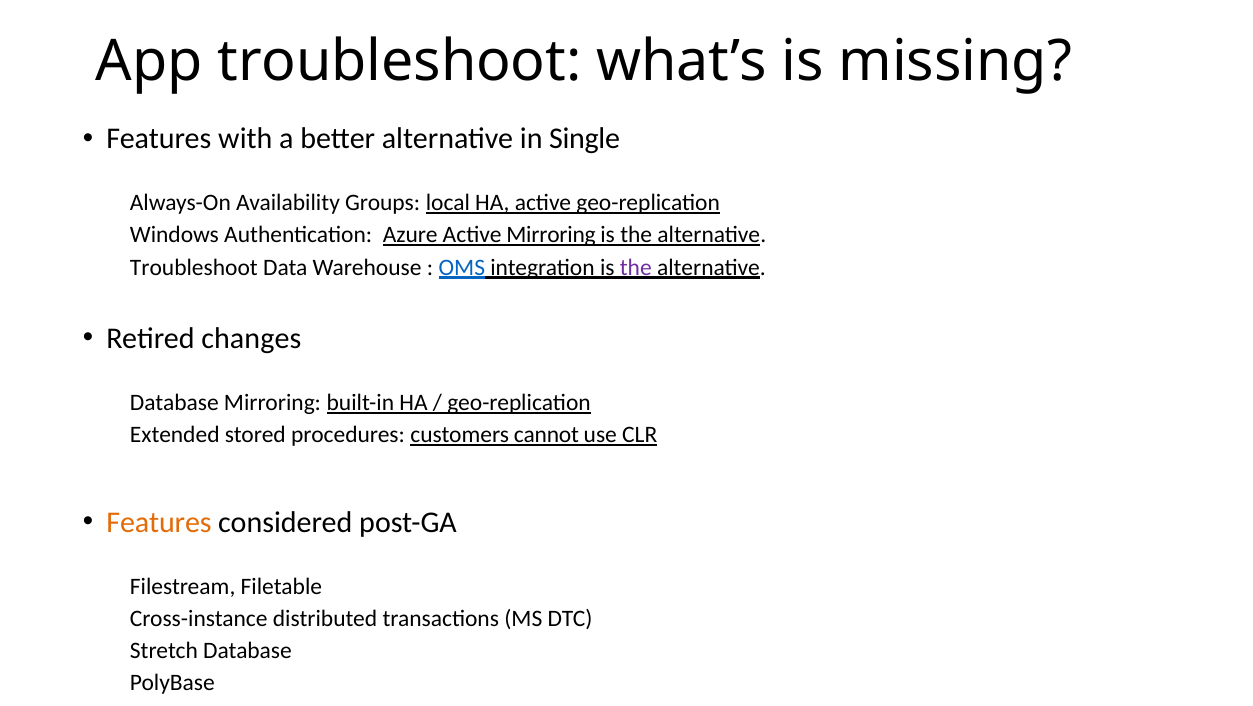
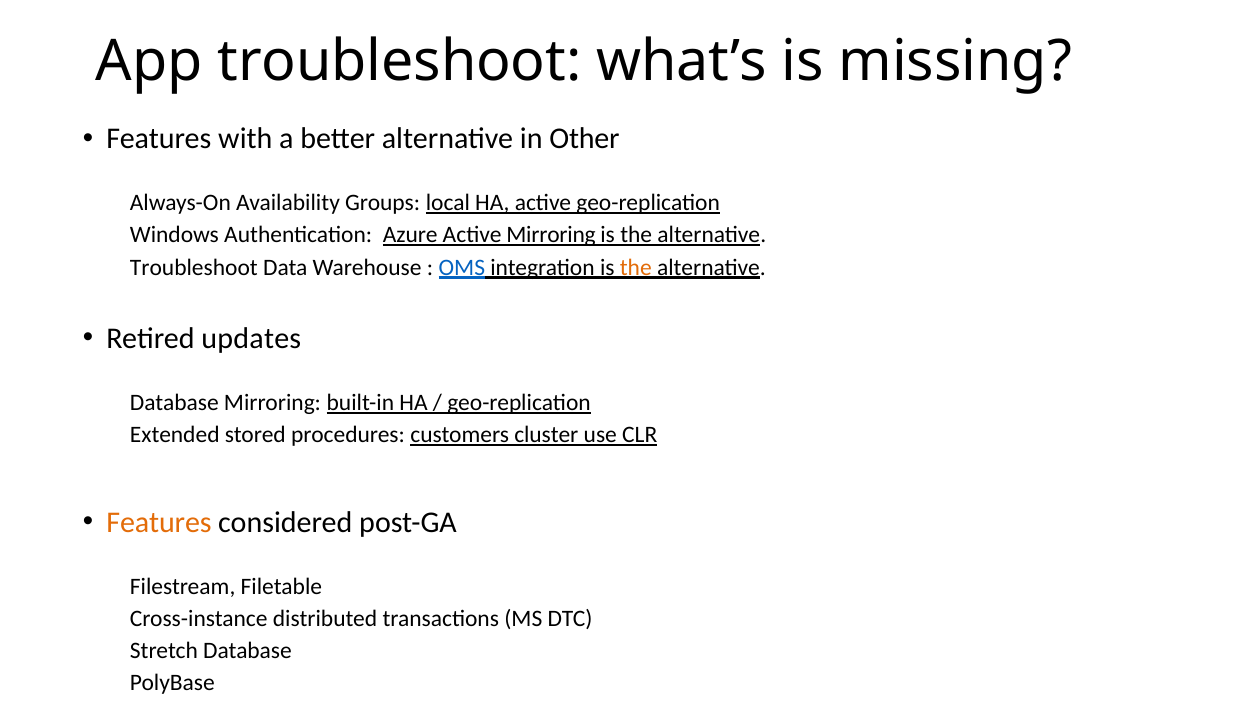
Single: Single -> Other
the at (636, 267) colour: purple -> orange
changes: changes -> updates
cannot: cannot -> cluster
